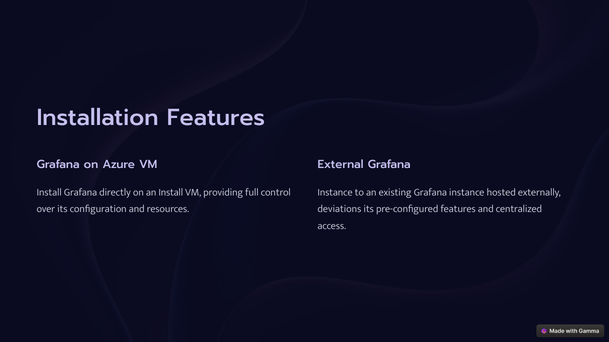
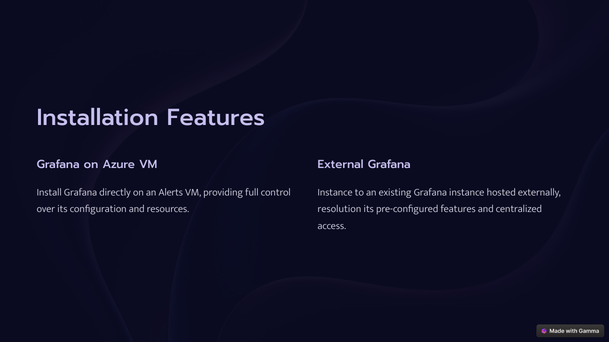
an Install: Install -> Alerts
deviations: deviations -> resolution
